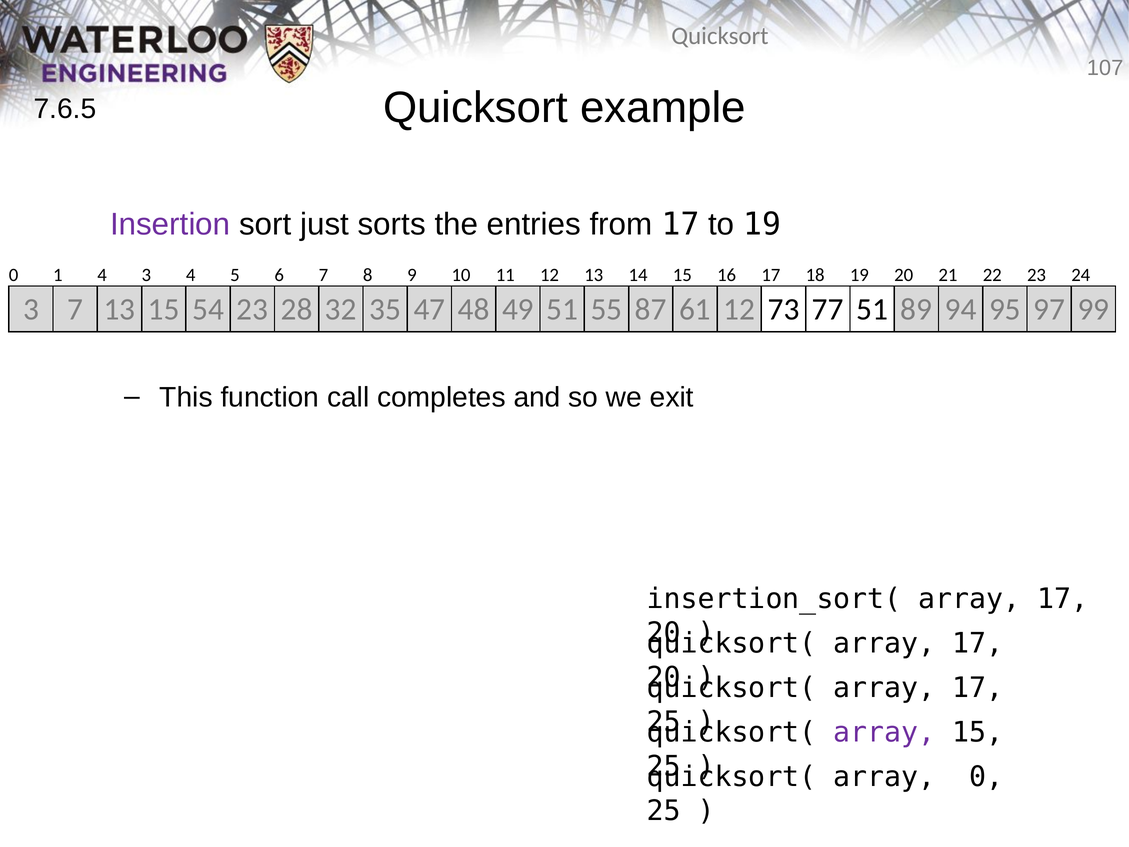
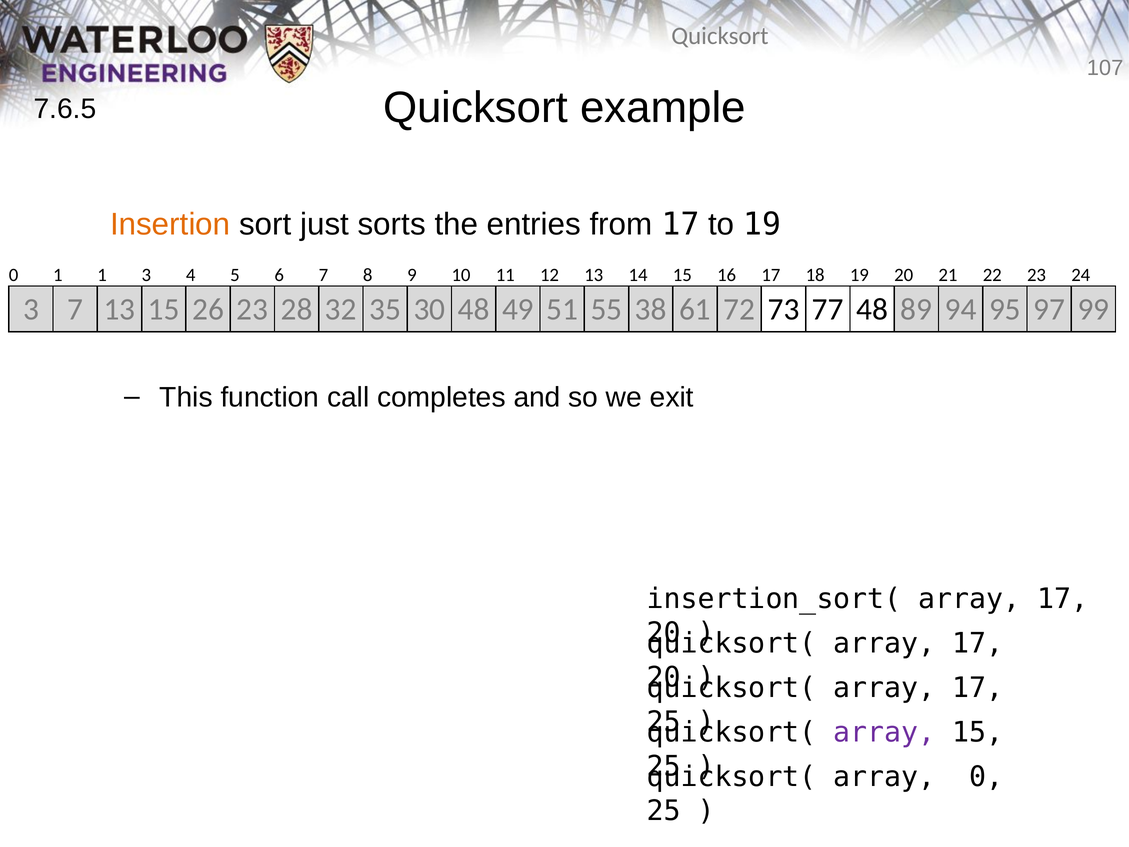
Insertion colour: purple -> orange
1 4: 4 -> 1
54: 54 -> 26
47: 47 -> 30
87: 87 -> 38
61 12: 12 -> 72
77 51: 51 -> 48
